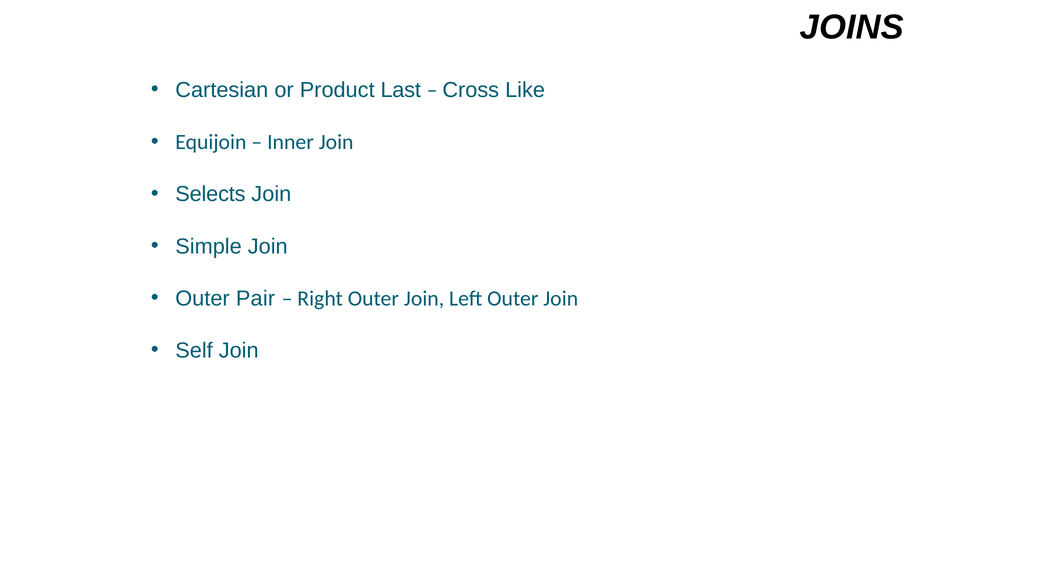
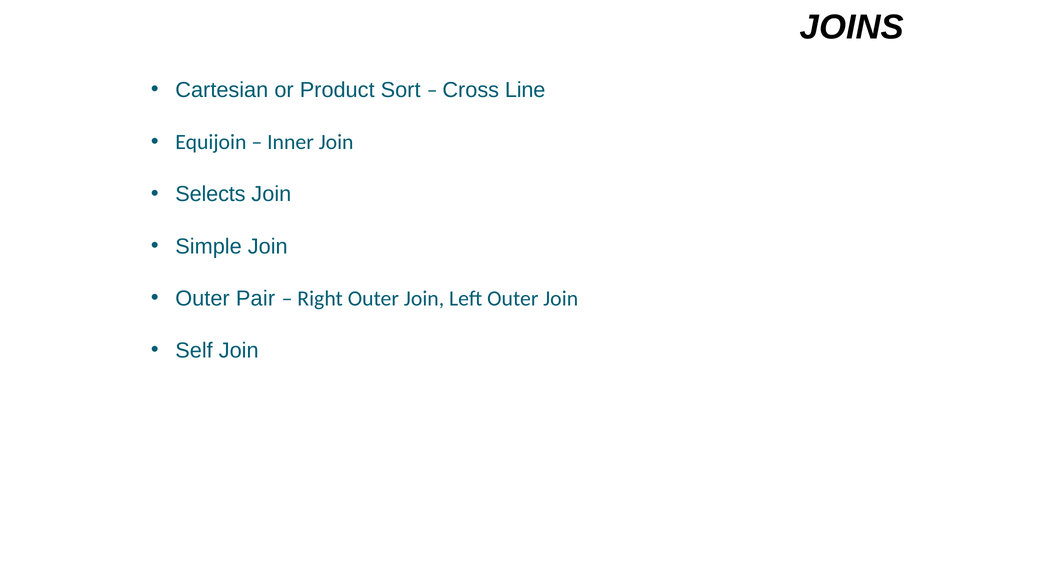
Last: Last -> Sort
Like: Like -> Line
